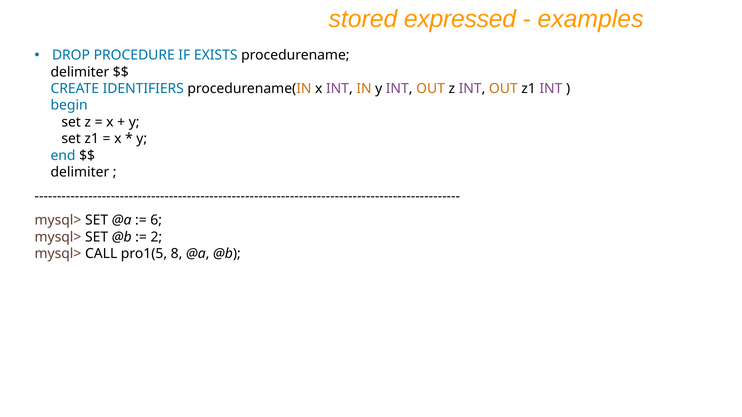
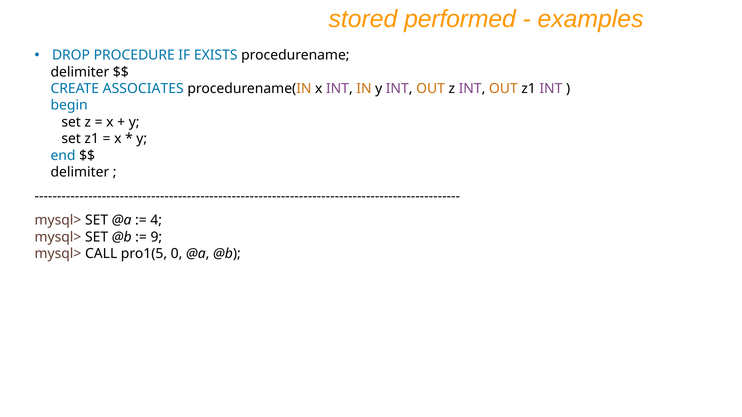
expressed: expressed -> performed
IDENTIFIERS: IDENTIFIERS -> ASSOCIATES
6: 6 -> 4
2: 2 -> 9
8: 8 -> 0
